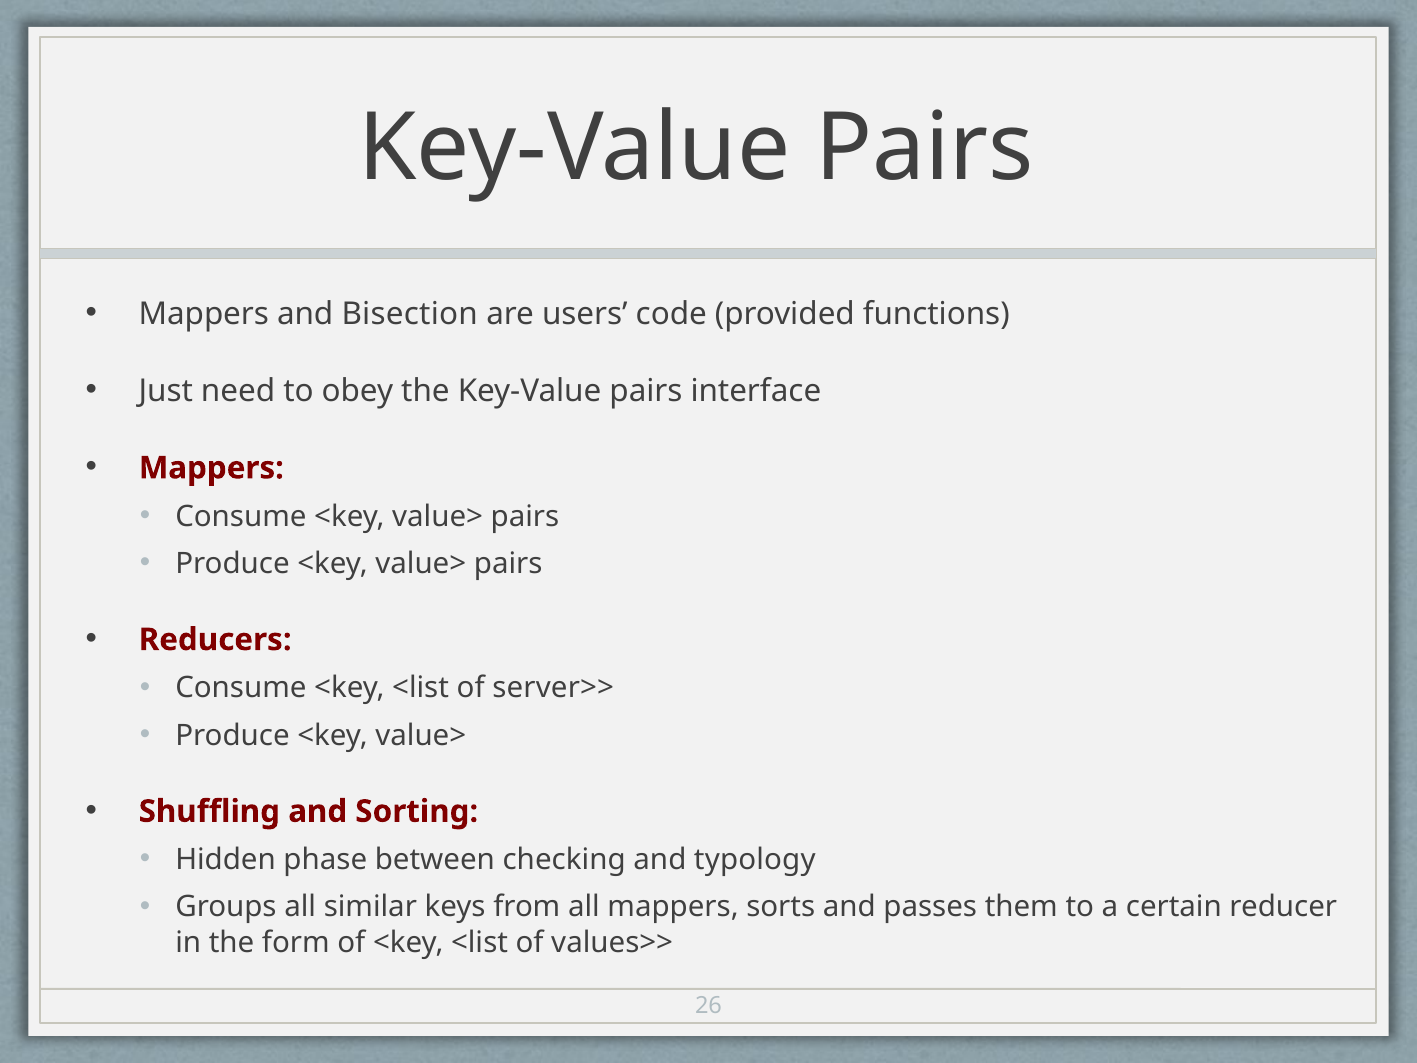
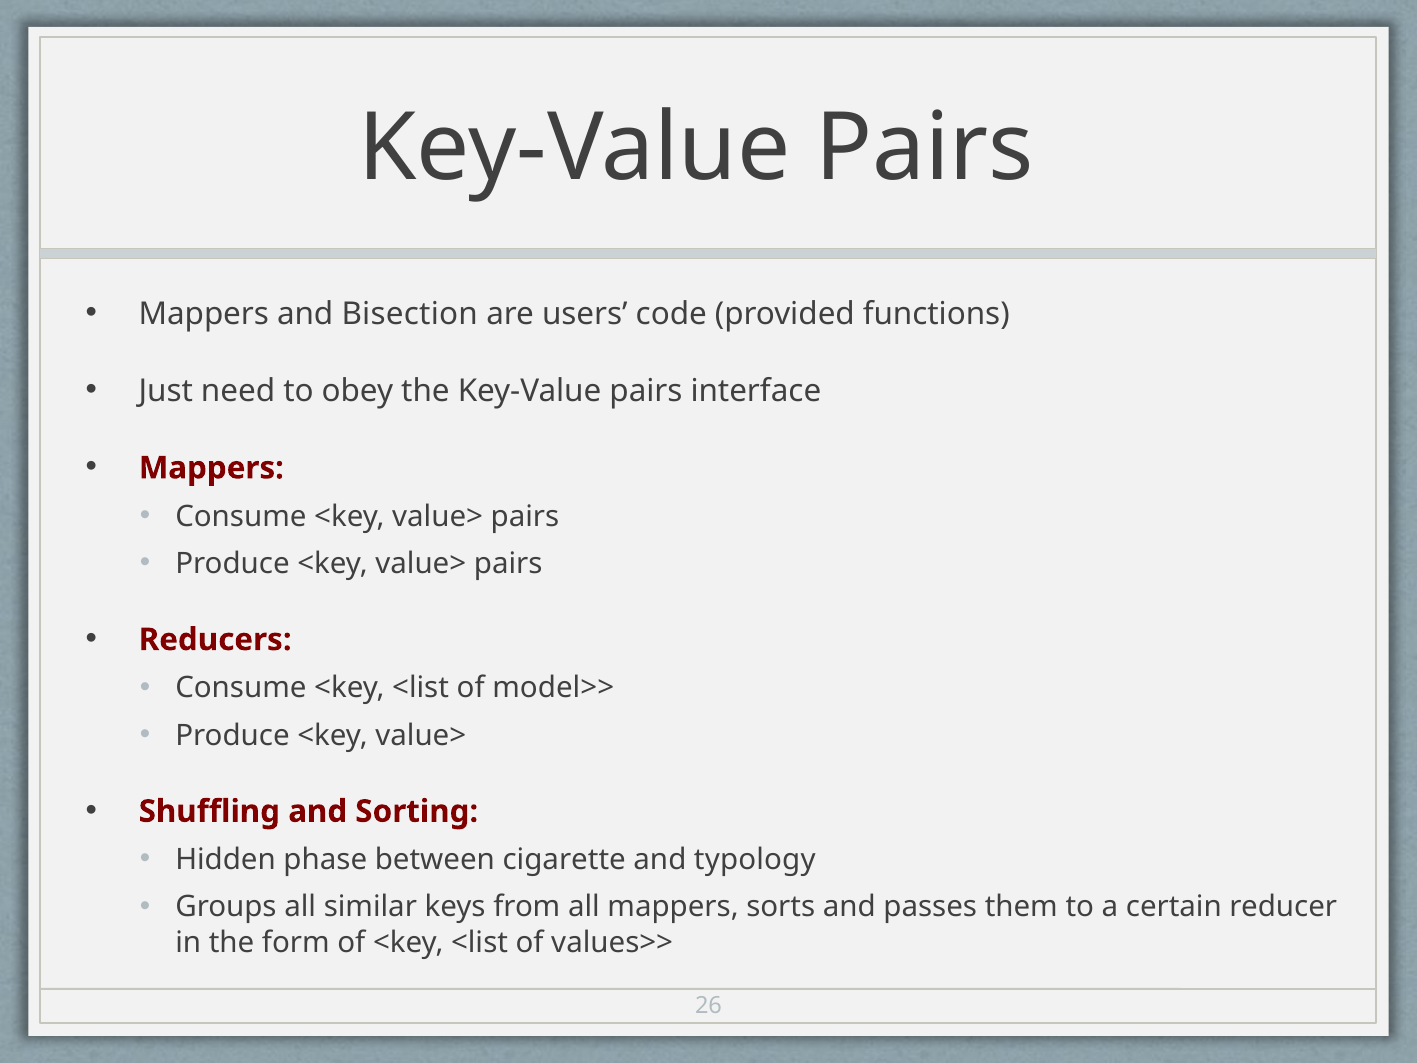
server>>: server>> -> model>>
checking: checking -> cigarette
